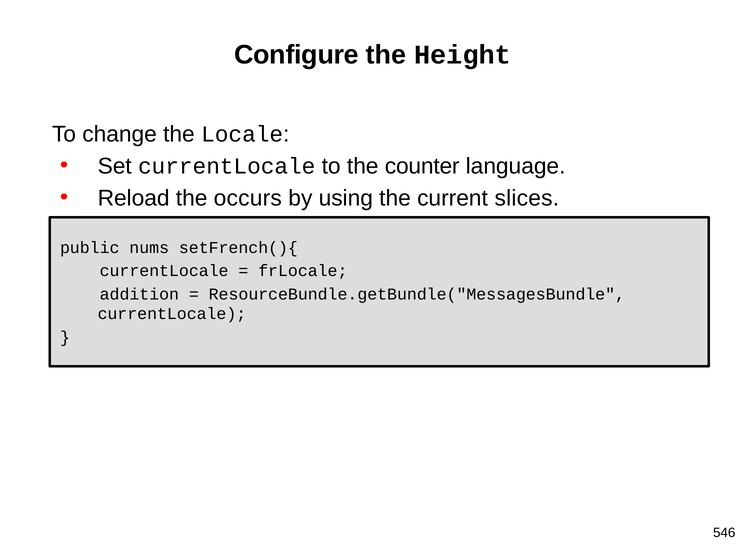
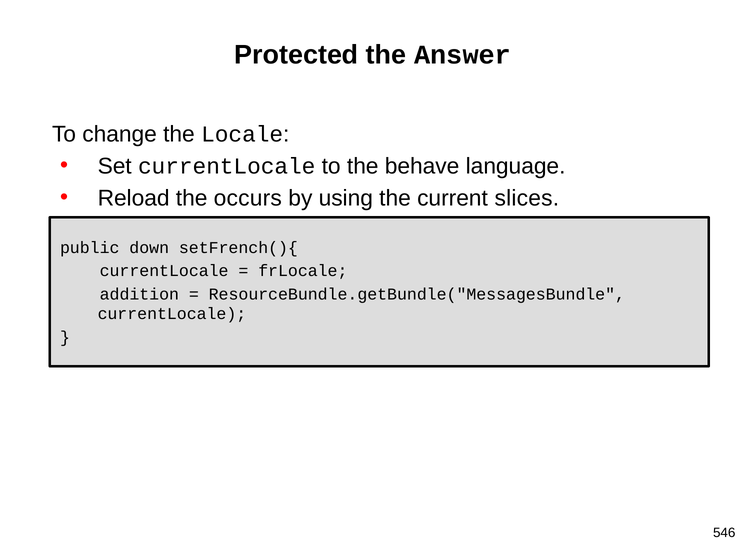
Configure: Configure -> Protected
Height: Height -> Answer
counter: counter -> behave
nums: nums -> down
